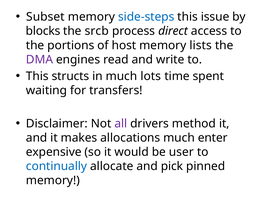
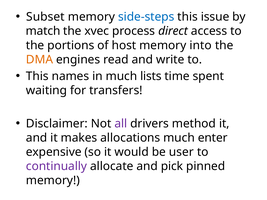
blocks: blocks -> match
srcb: srcb -> xvec
lists: lists -> into
DMA colour: purple -> orange
structs: structs -> names
lots: lots -> lists
continually colour: blue -> purple
